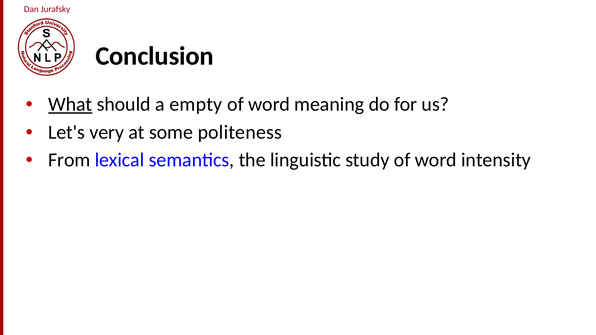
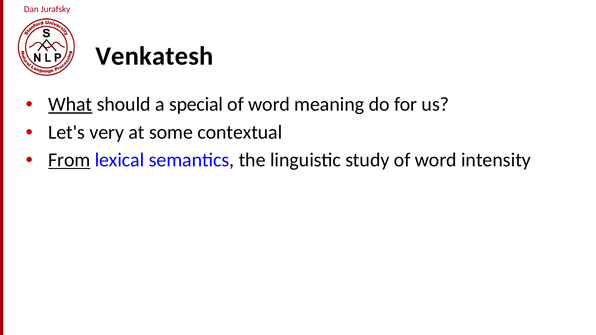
Conclusion: Conclusion -> Venkatesh
empty: empty -> special
politeness: politeness -> contextual
From underline: none -> present
